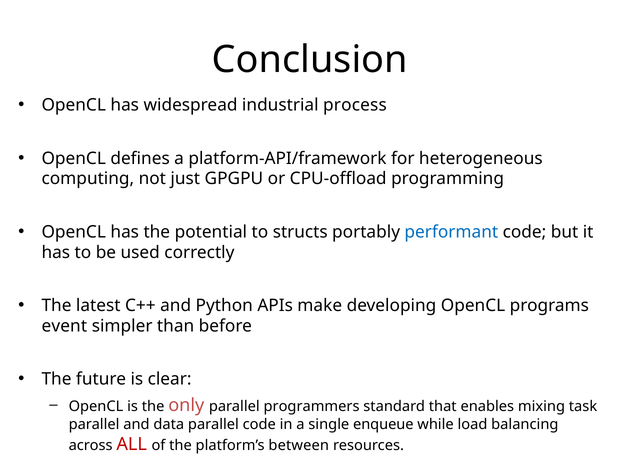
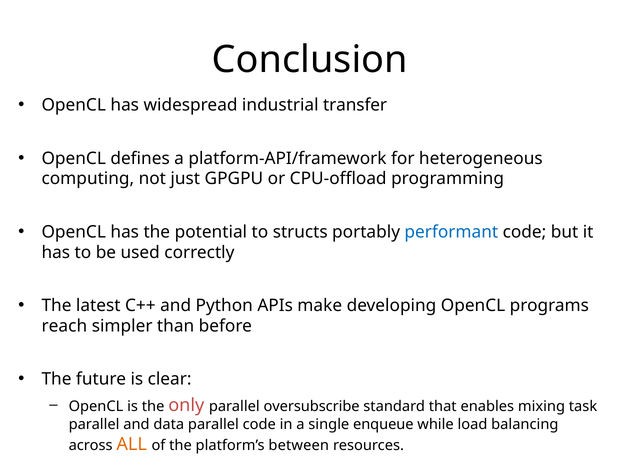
process: process -> transfer
event: event -> reach
programmers: programmers -> oversubscribe
ALL colour: red -> orange
